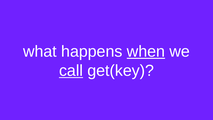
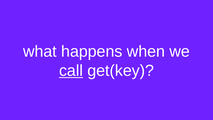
when underline: present -> none
